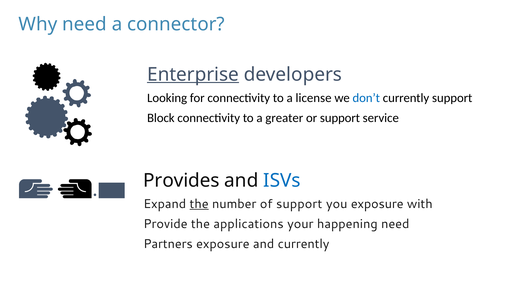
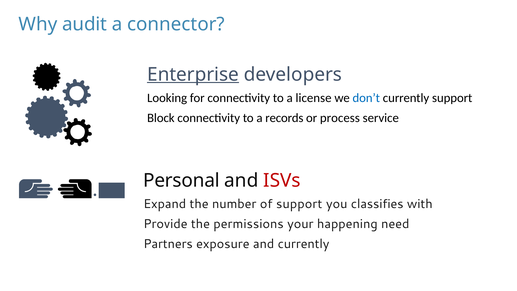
Why need: need -> audit
greater: greater -> records
or support: support -> process
Provides: Provides -> Personal
ISVs colour: blue -> red
the at (199, 204) underline: present -> none
you exposure: exposure -> classifies
applications: applications -> permissions
